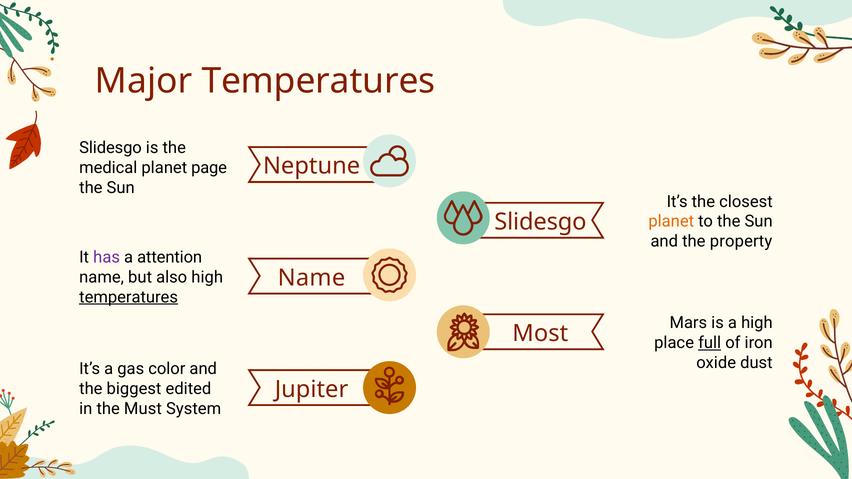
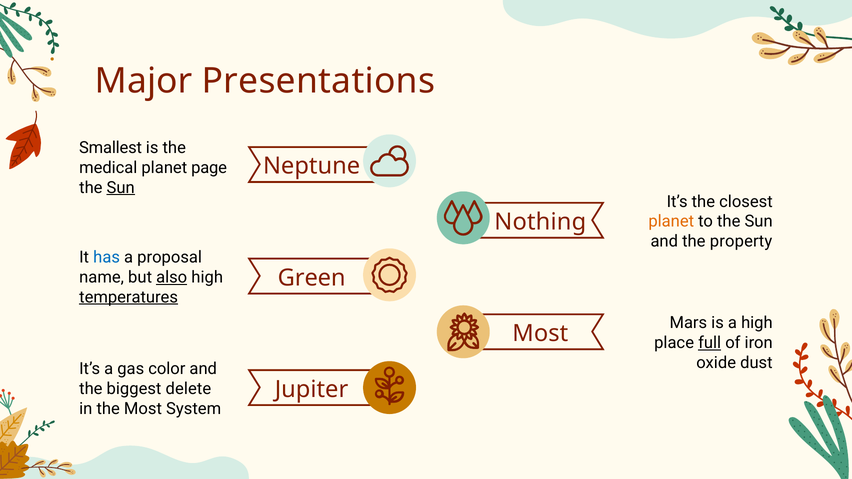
Major Temperatures: Temperatures -> Presentations
Slidesgo at (111, 148): Slidesgo -> Smallest
Sun at (121, 188) underline: none -> present
Slidesgo at (540, 222): Slidesgo -> Nothing
has colour: purple -> blue
attention: attention -> proposal
also underline: none -> present
Name at (311, 278): Name -> Green
edited: edited -> delete
the Must: Must -> Most
